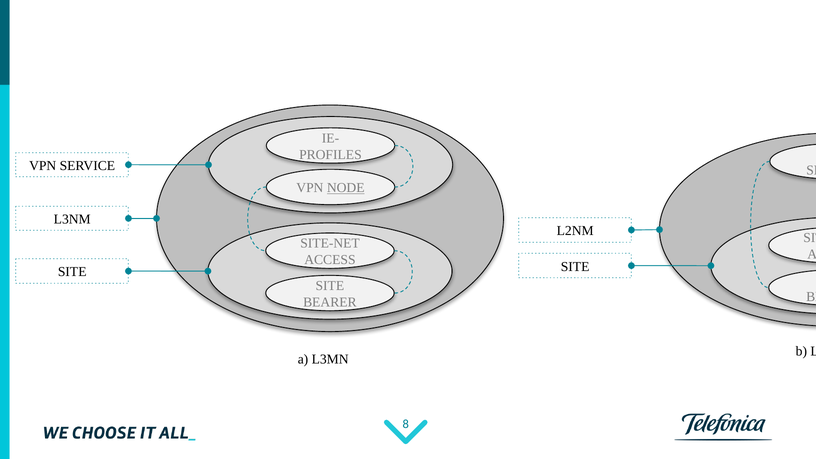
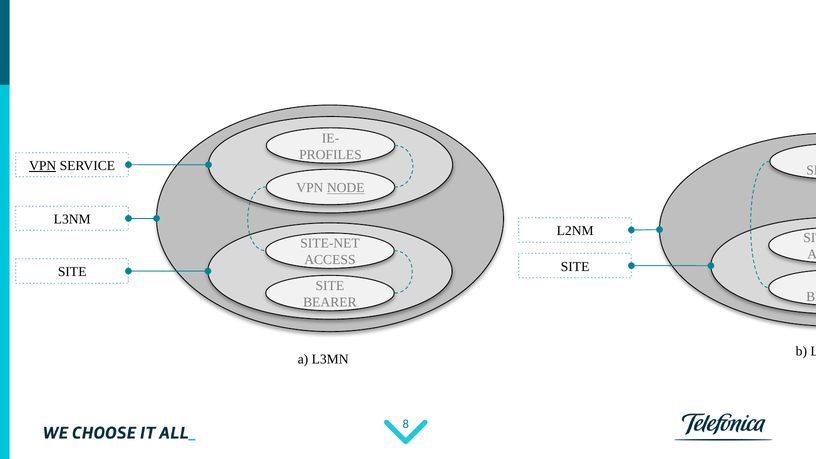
VPN at (43, 166) underline: none -> present
